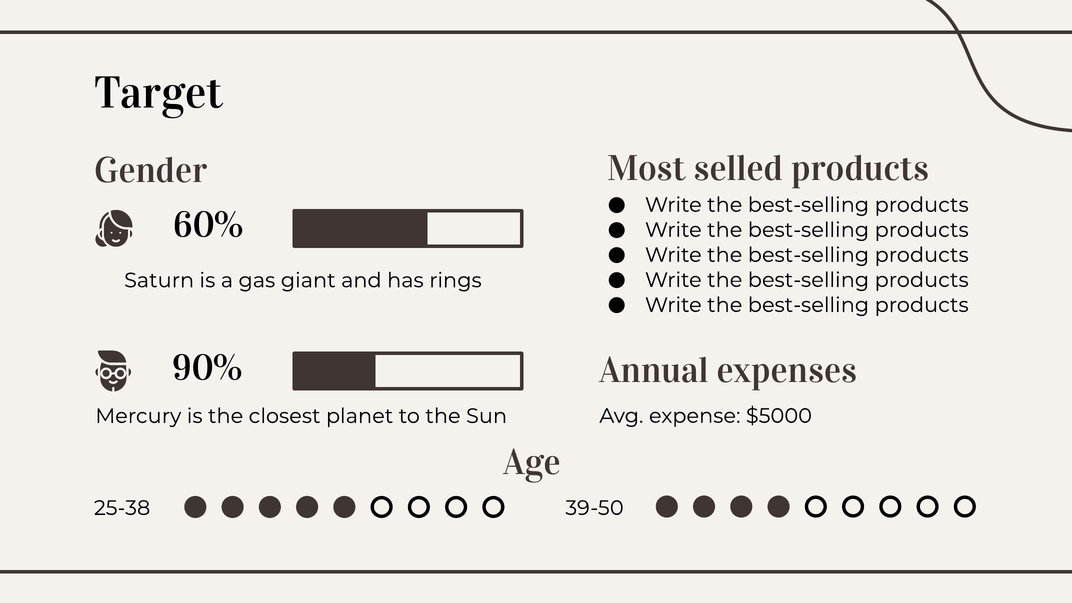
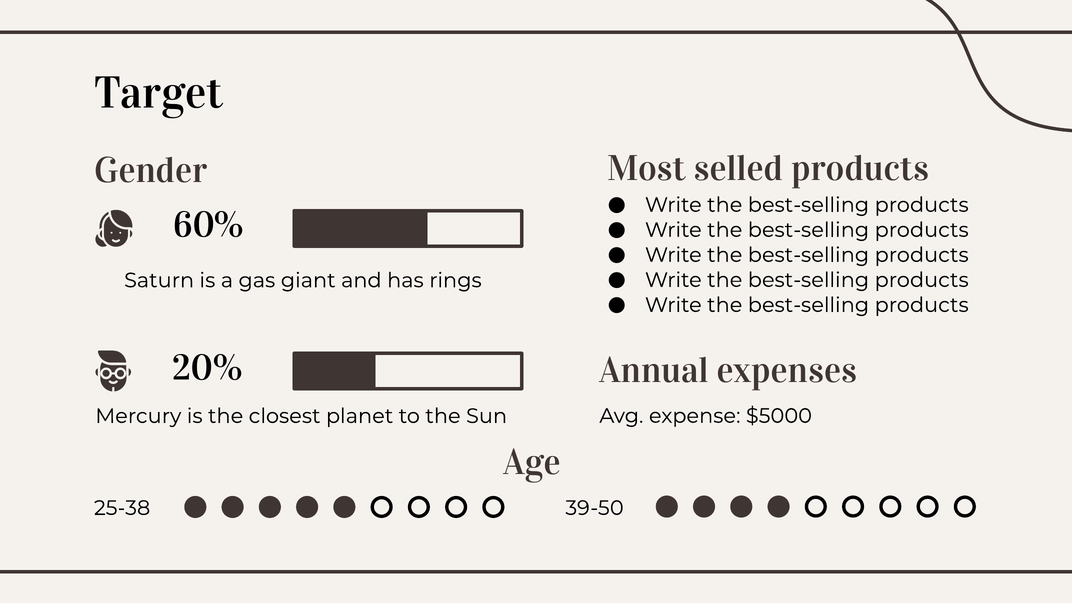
90%: 90% -> 20%
